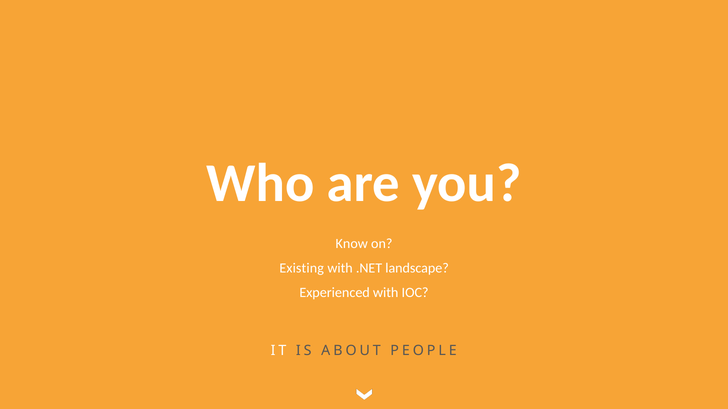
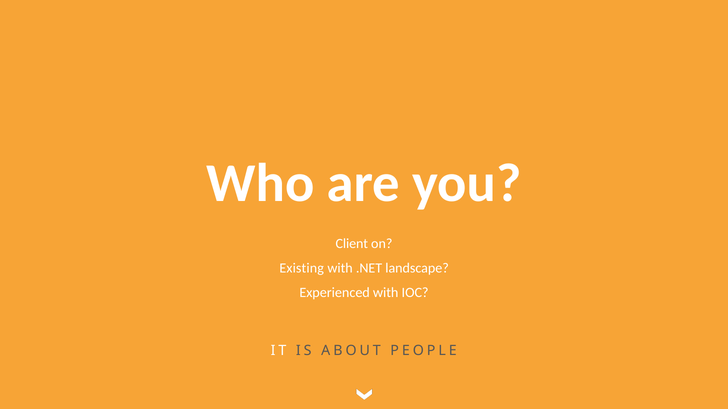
Know: Know -> Client
